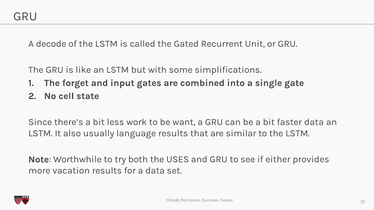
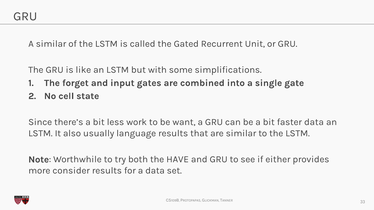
A decode: decode -> similar
USES: USES -> HAVE
vacation: vacation -> consider
